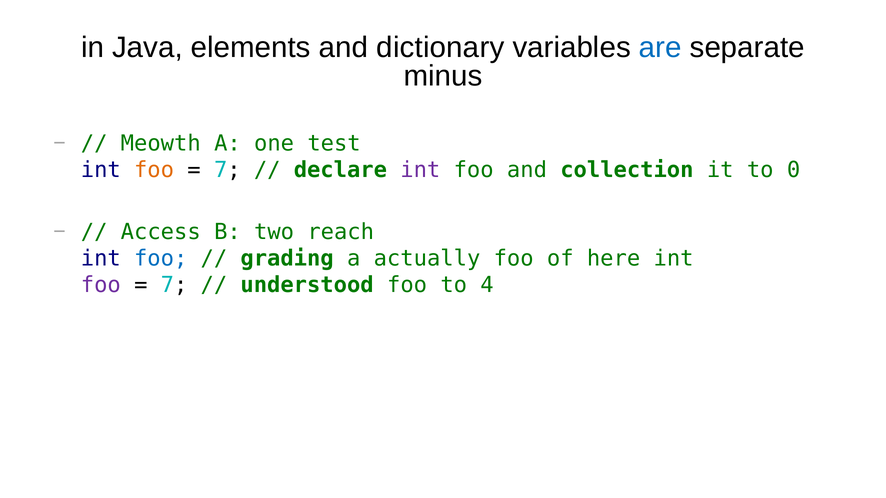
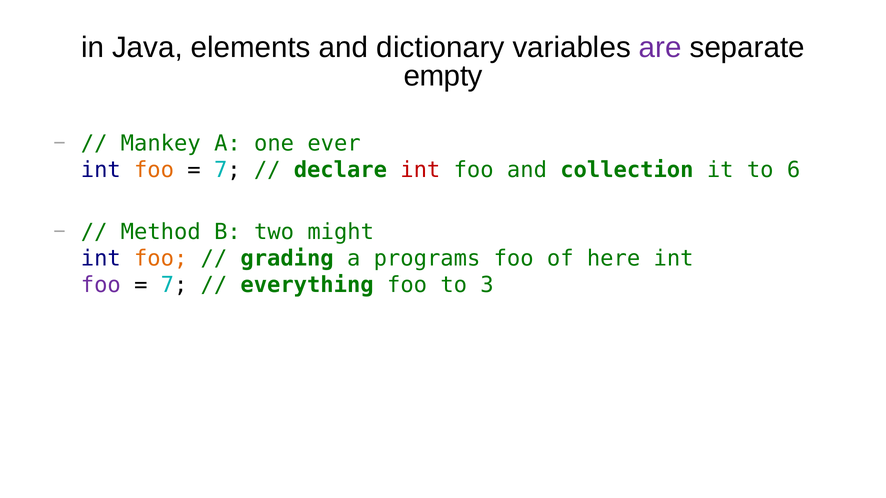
are colour: blue -> purple
minus: minus -> empty
Meowth: Meowth -> Mankey
test: test -> ever
int at (420, 170) colour: purple -> red
0: 0 -> 6
Access: Access -> Method
reach: reach -> might
foo at (161, 259) colour: blue -> orange
actually: actually -> programs
understood: understood -> everything
4: 4 -> 3
